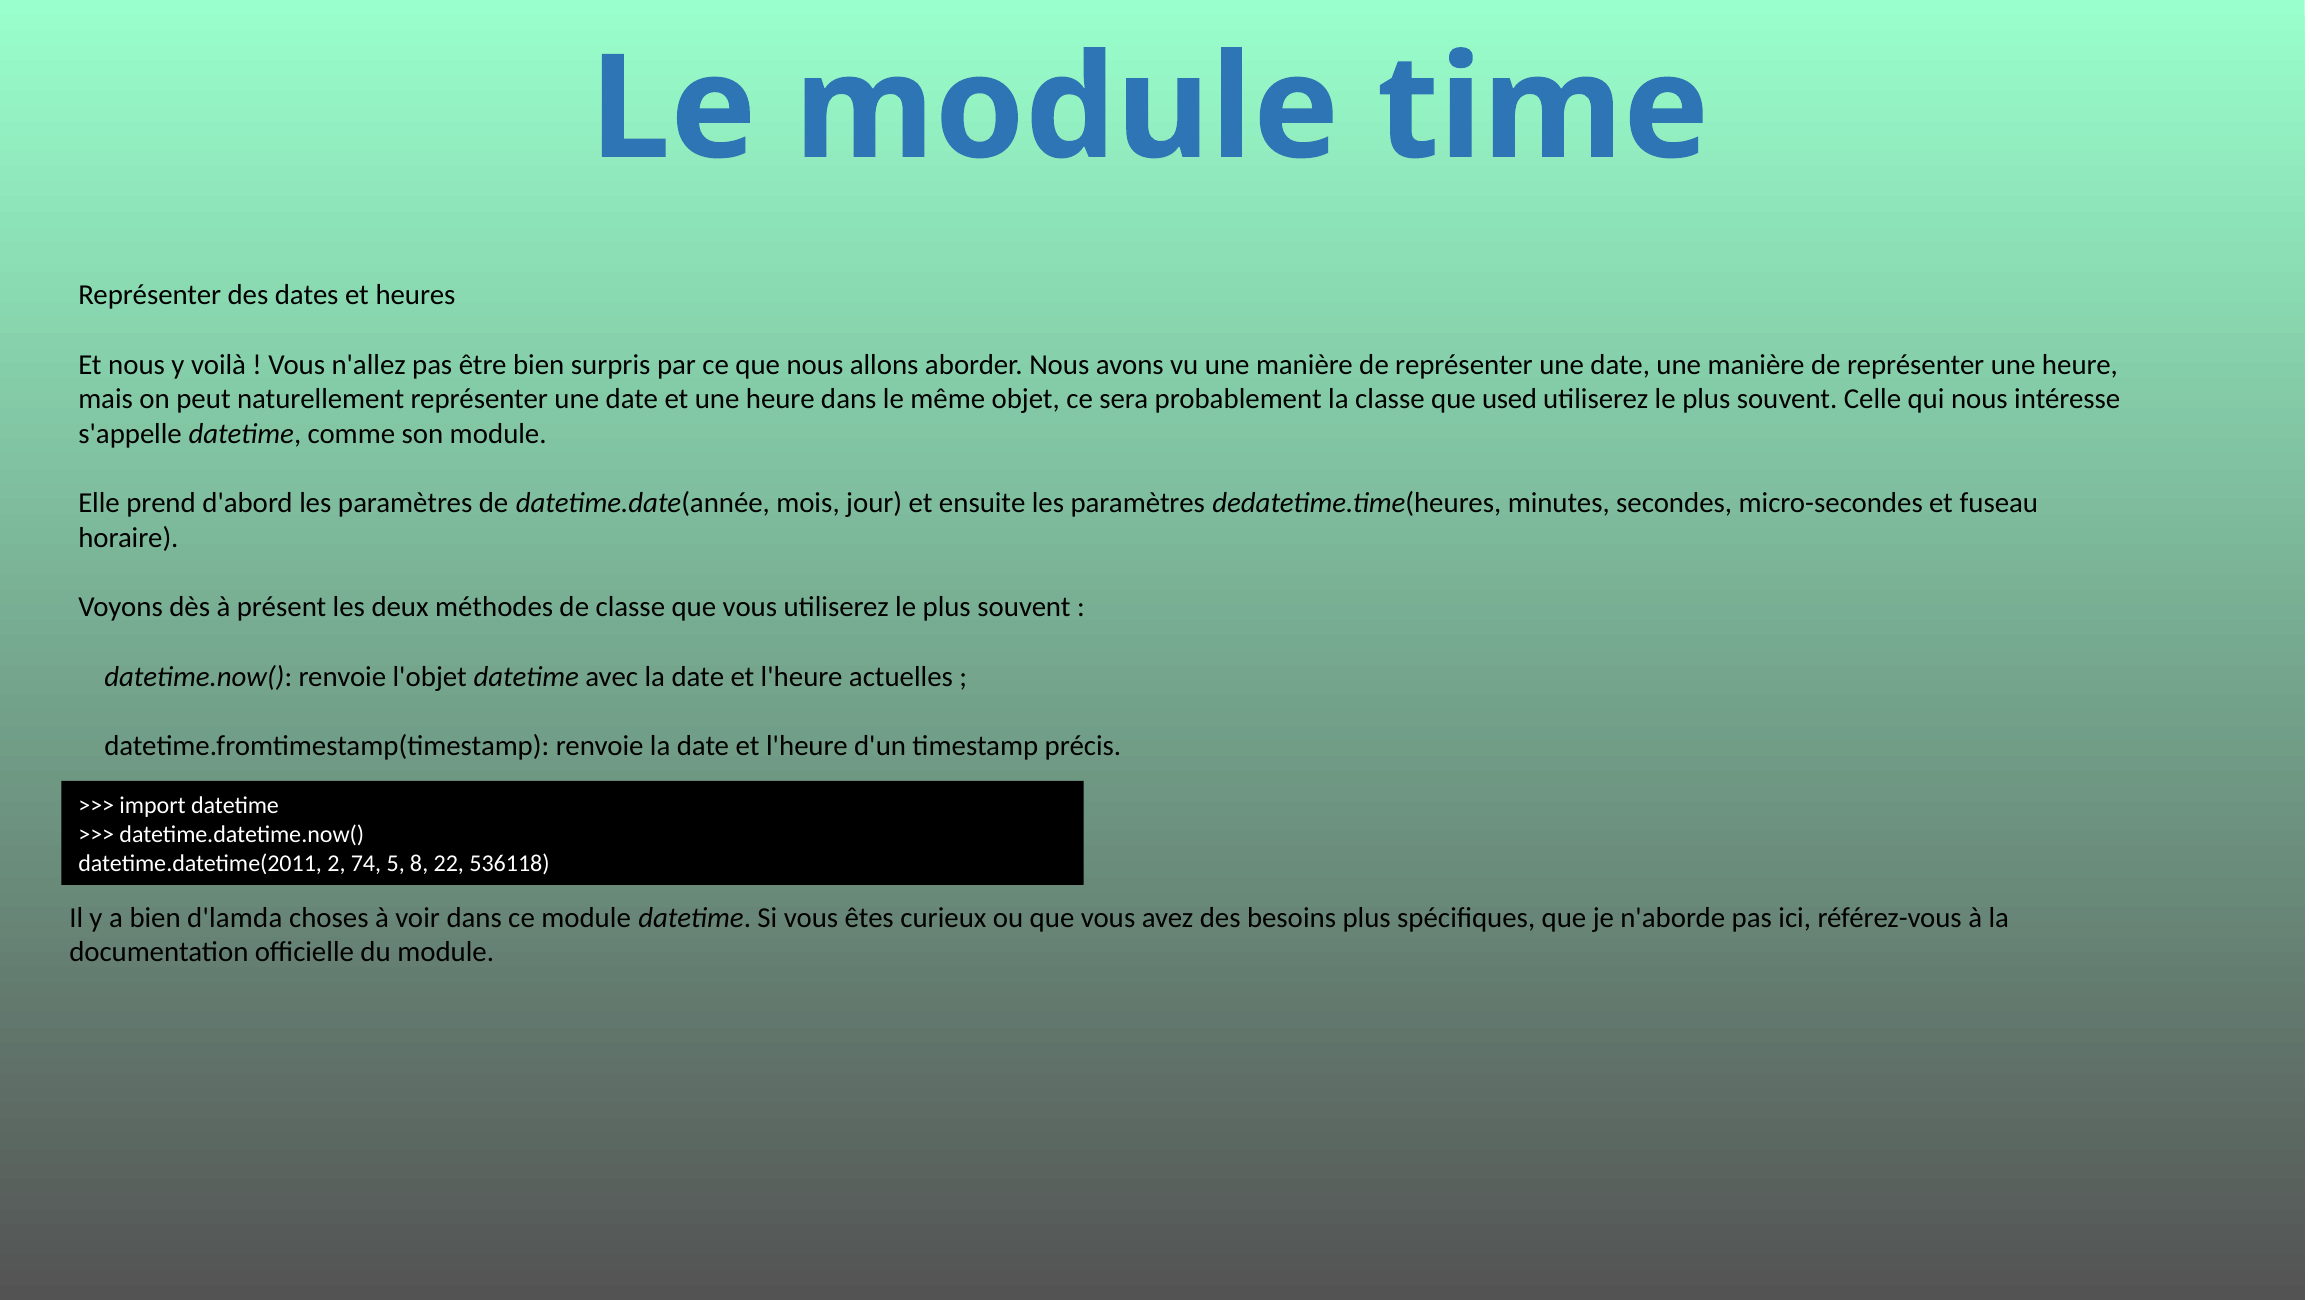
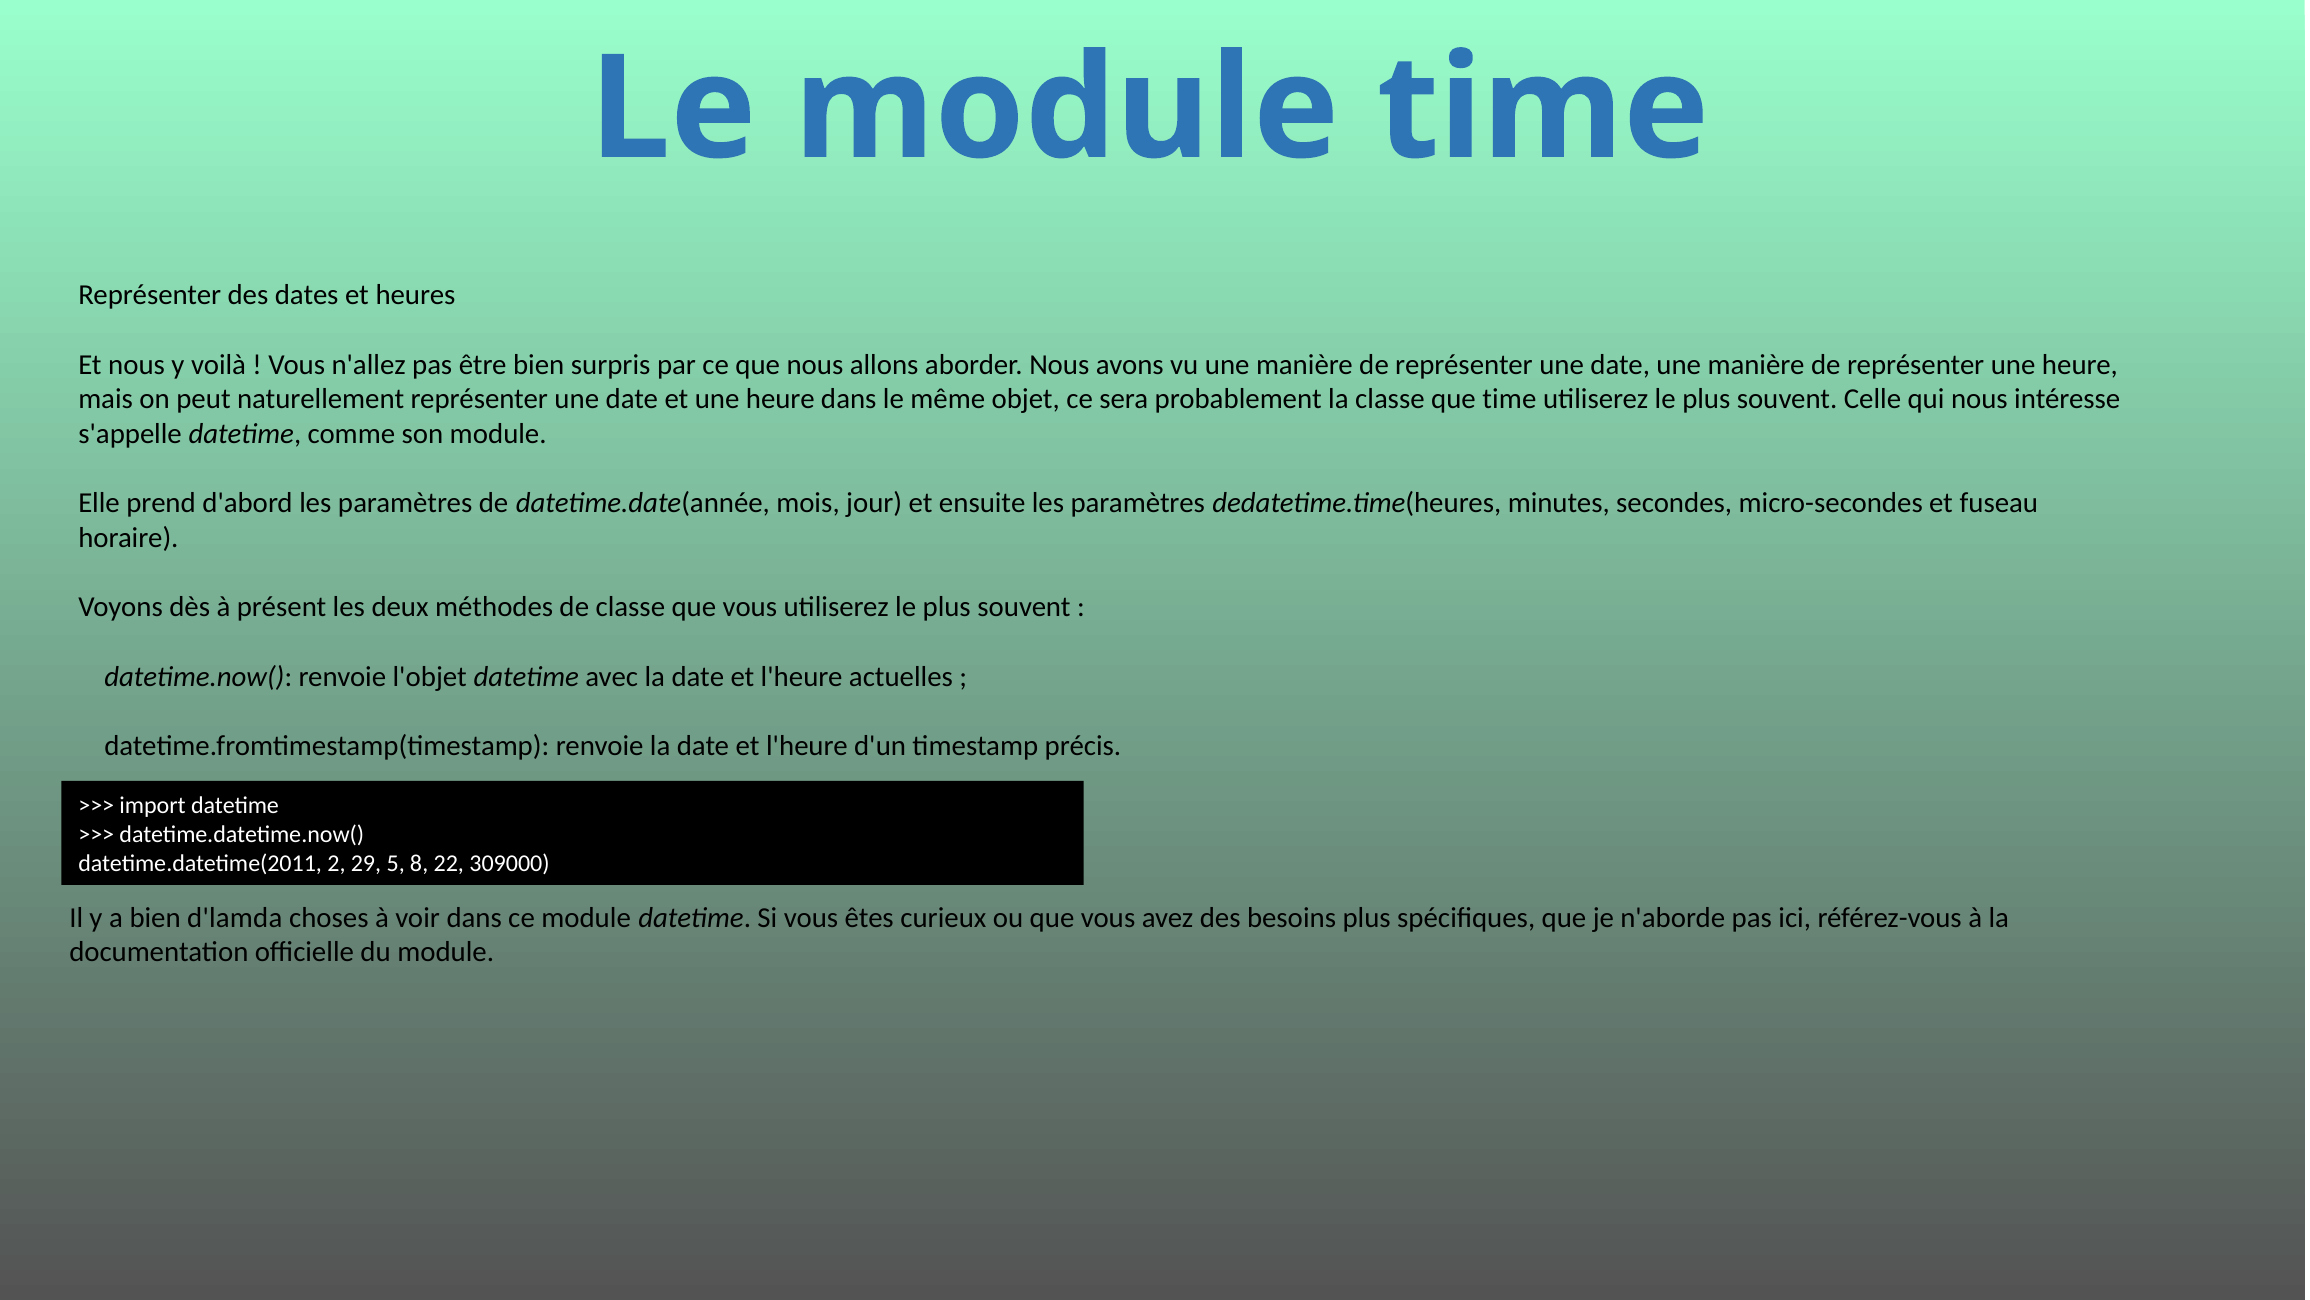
que used: used -> time
74: 74 -> 29
536118: 536118 -> 309000
